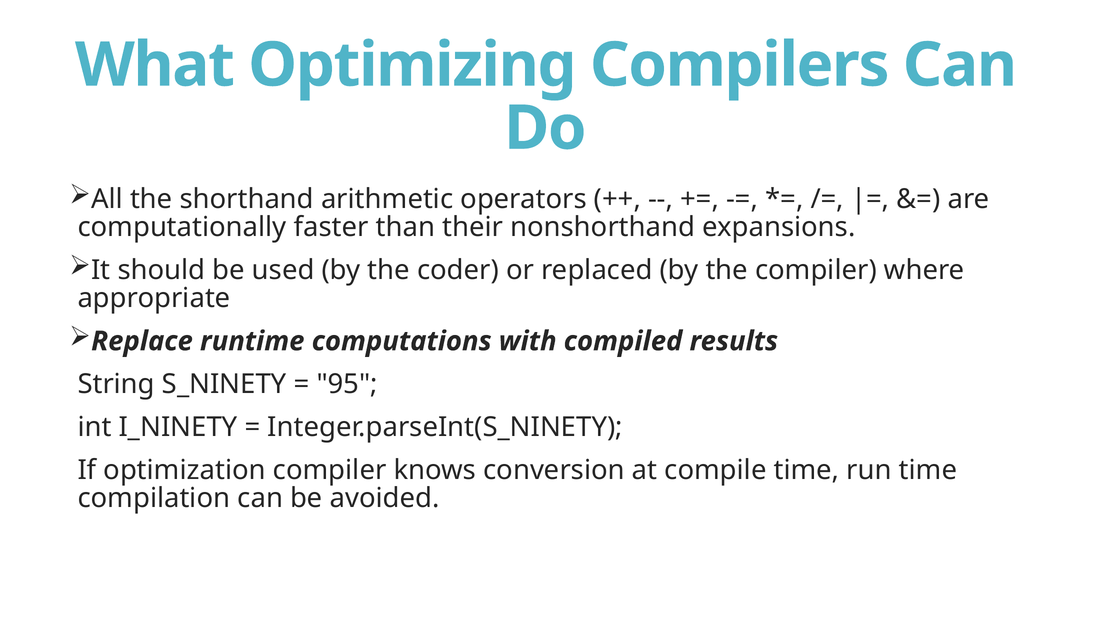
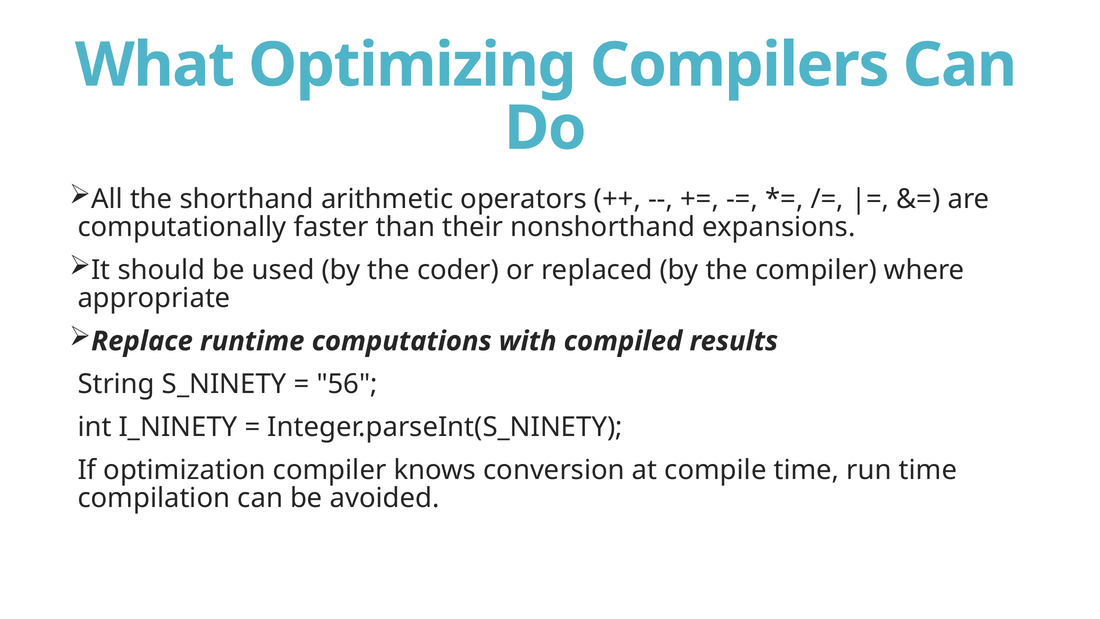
95: 95 -> 56
